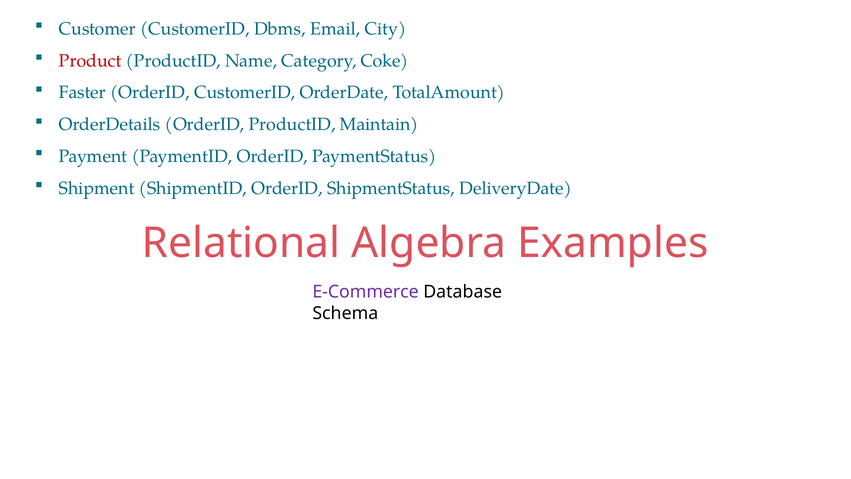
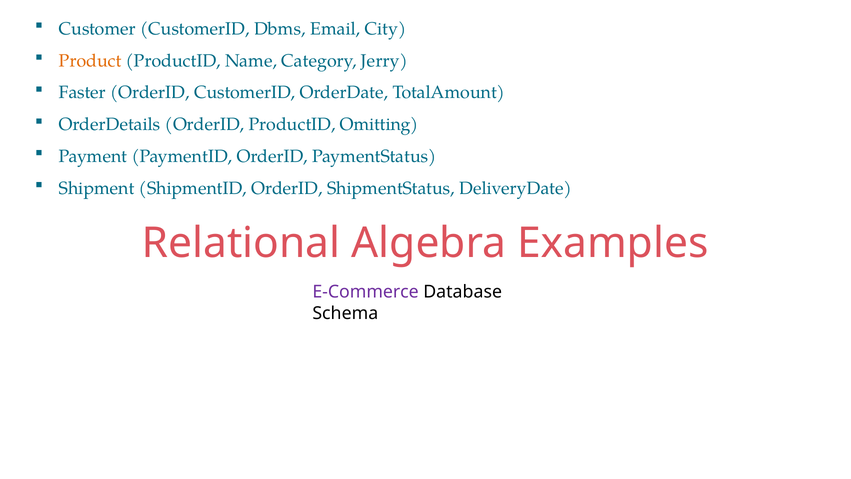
Product colour: red -> orange
Coke: Coke -> Jerry
Maintain: Maintain -> Omitting
